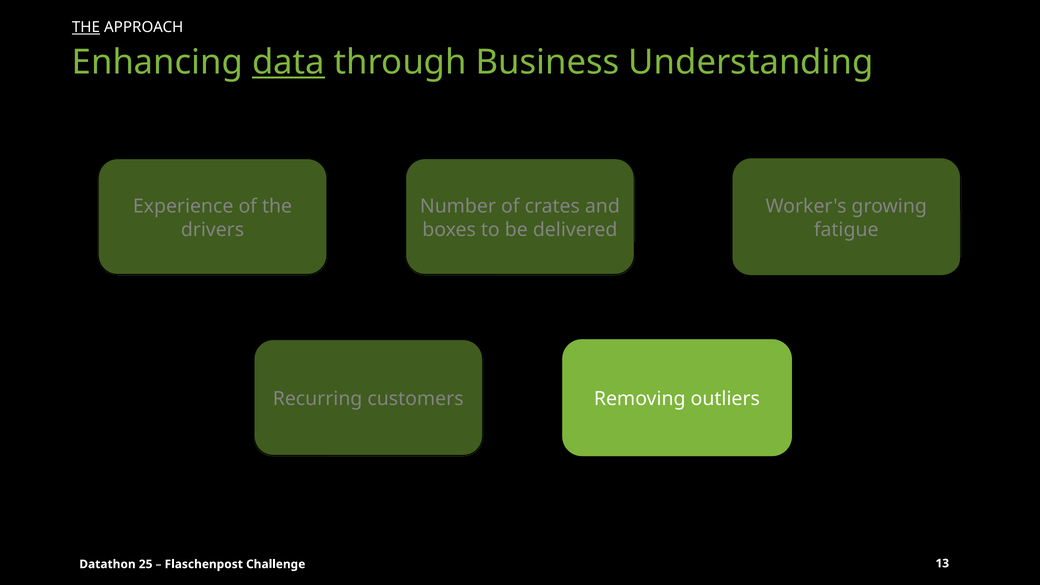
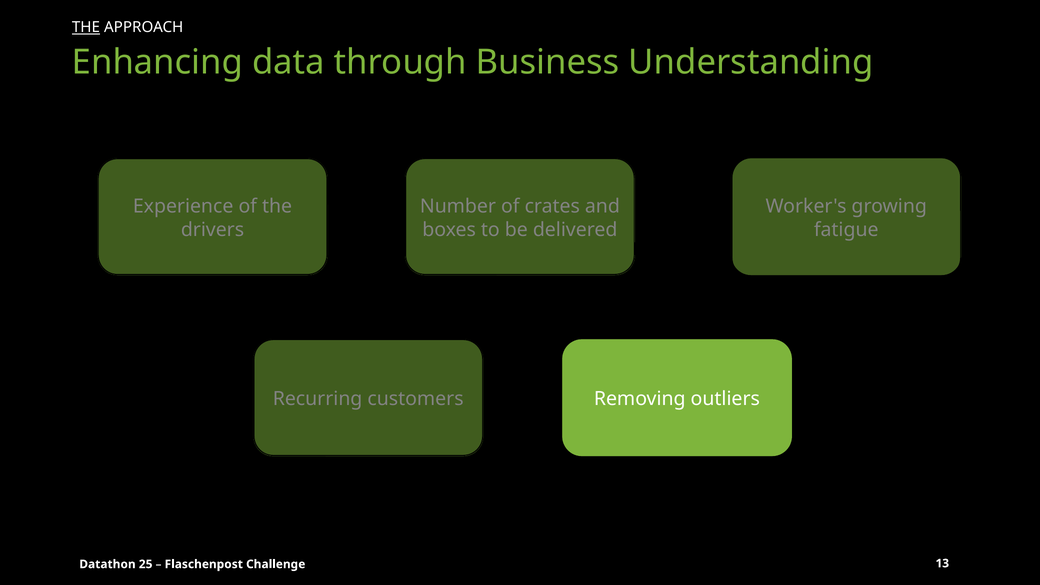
data underline: present -> none
